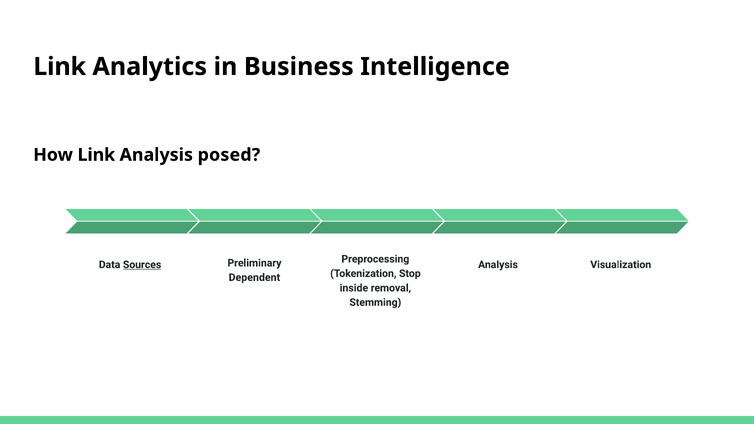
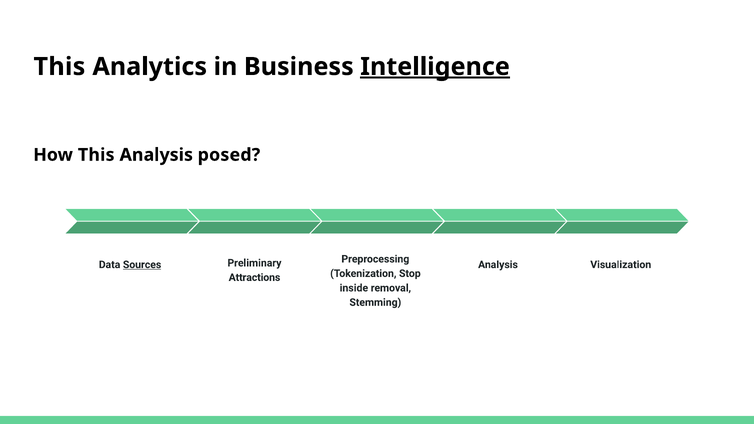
Link at (60, 67): Link -> This
Intelligence underline: none -> present
How Link: Link -> This
Dependent: Dependent -> Attractions
